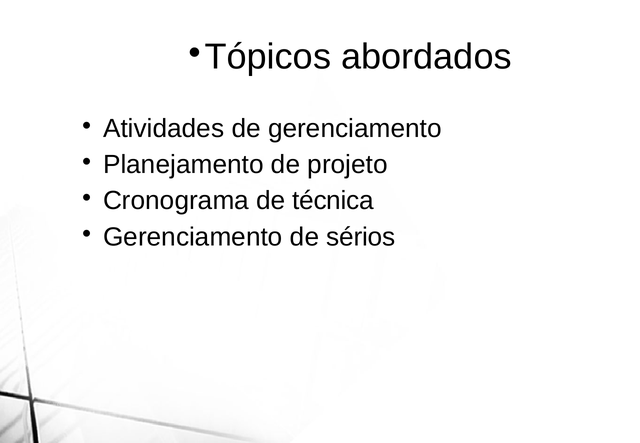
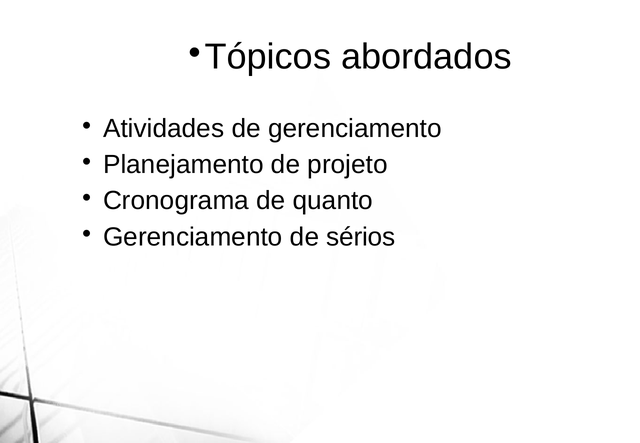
técnica: técnica -> quanto
